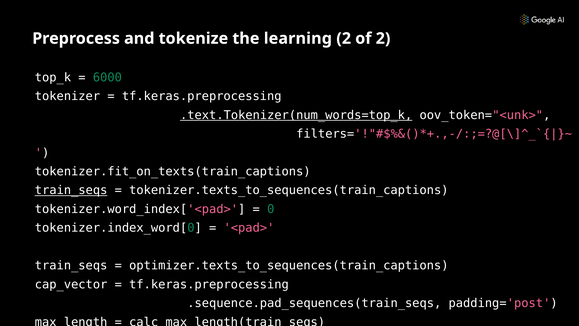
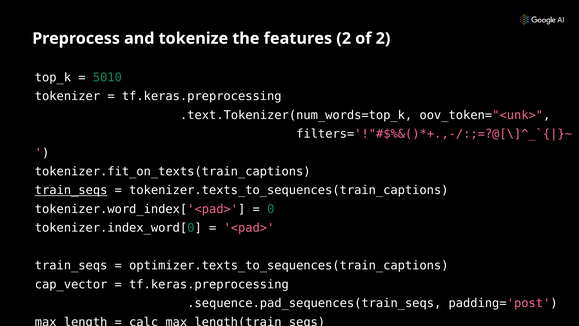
learning: learning -> features
6000: 6000 -> 5010
.text.Tokenizer(num_words=top_k underline: present -> none
